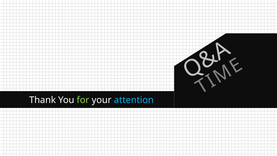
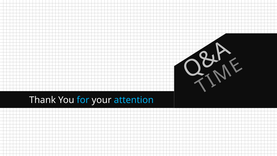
for colour: light green -> light blue
